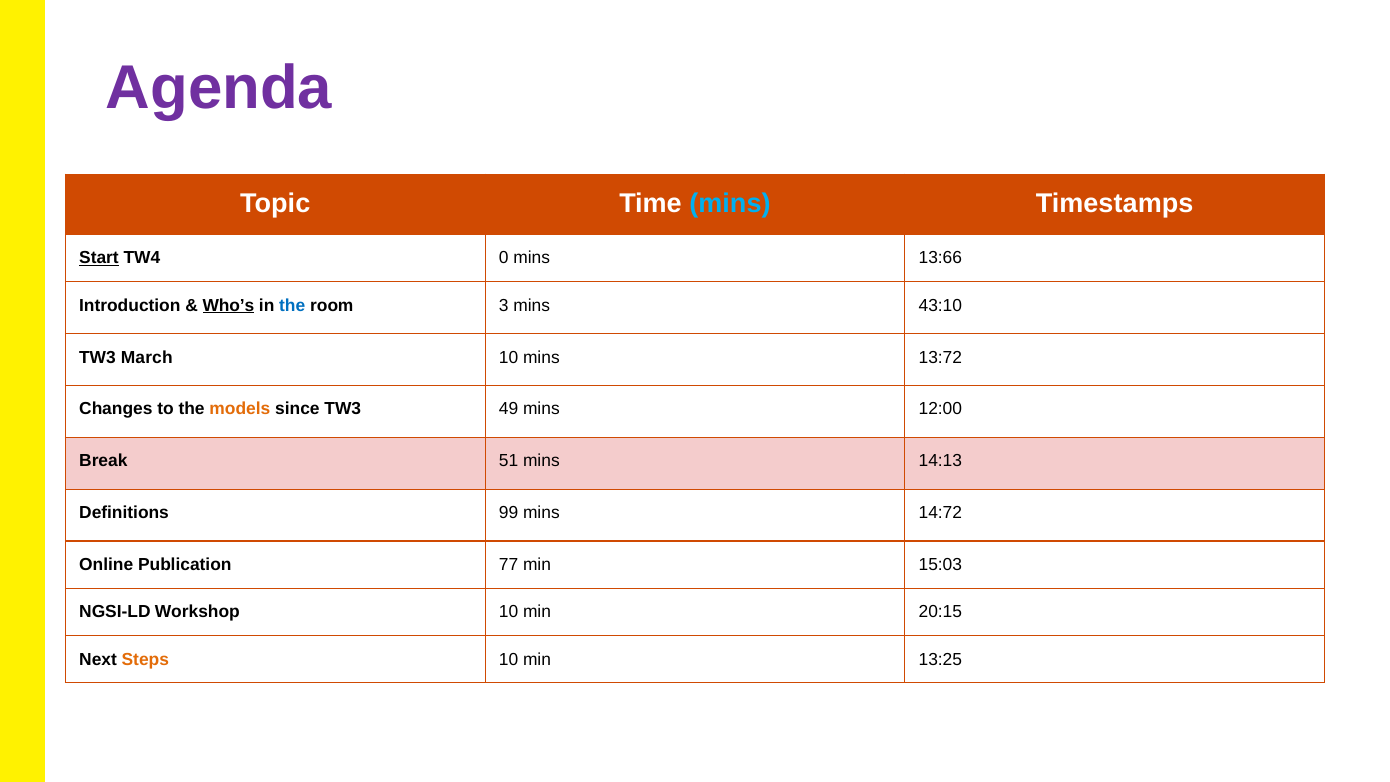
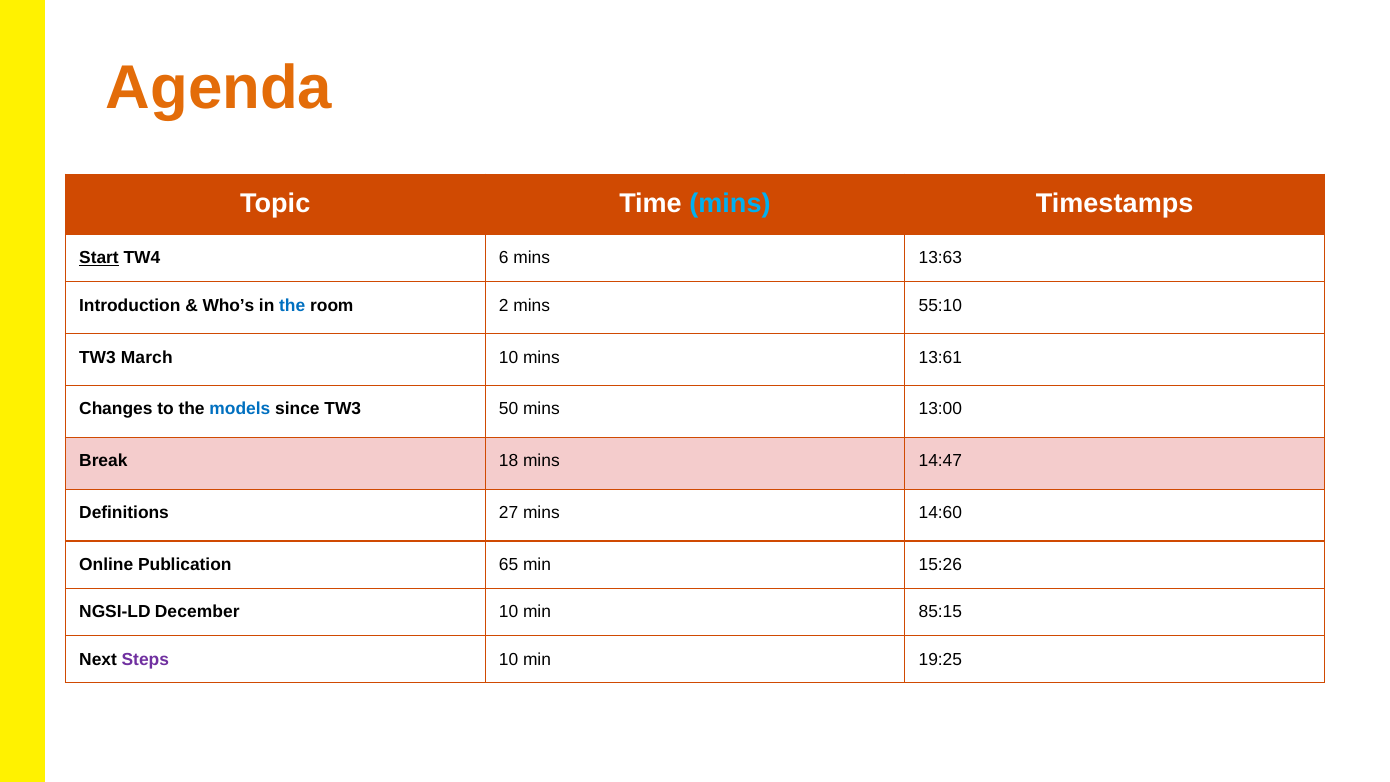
Agenda colour: purple -> orange
0: 0 -> 6
13:66: 13:66 -> 13:63
Who’s underline: present -> none
3: 3 -> 2
43:10: 43:10 -> 55:10
13:72: 13:72 -> 13:61
models colour: orange -> blue
49: 49 -> 50
12:00: 12:00 -> 13:00
51: 51 -> 18
14:13: 14:13 -> 14:47
99: 99 -> 27
14:72: 14:72 -> 14:60
77: 77 -> 65
15:03: 15:03 -> 15:26
Workshop: Workshop -> December
20:15: 20:15 -> 85:15
Steps colour: orange -> purple
13:25: 13:25 -> 19:25
